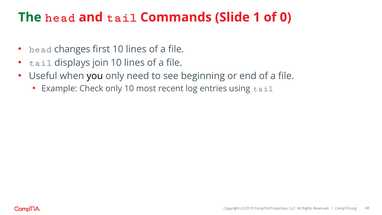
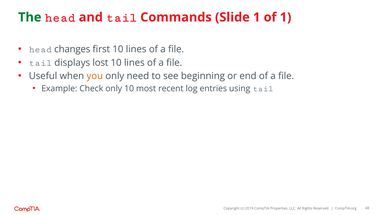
of 0: 0 -> 1
join: join -> lost
you colour: black -> orange
